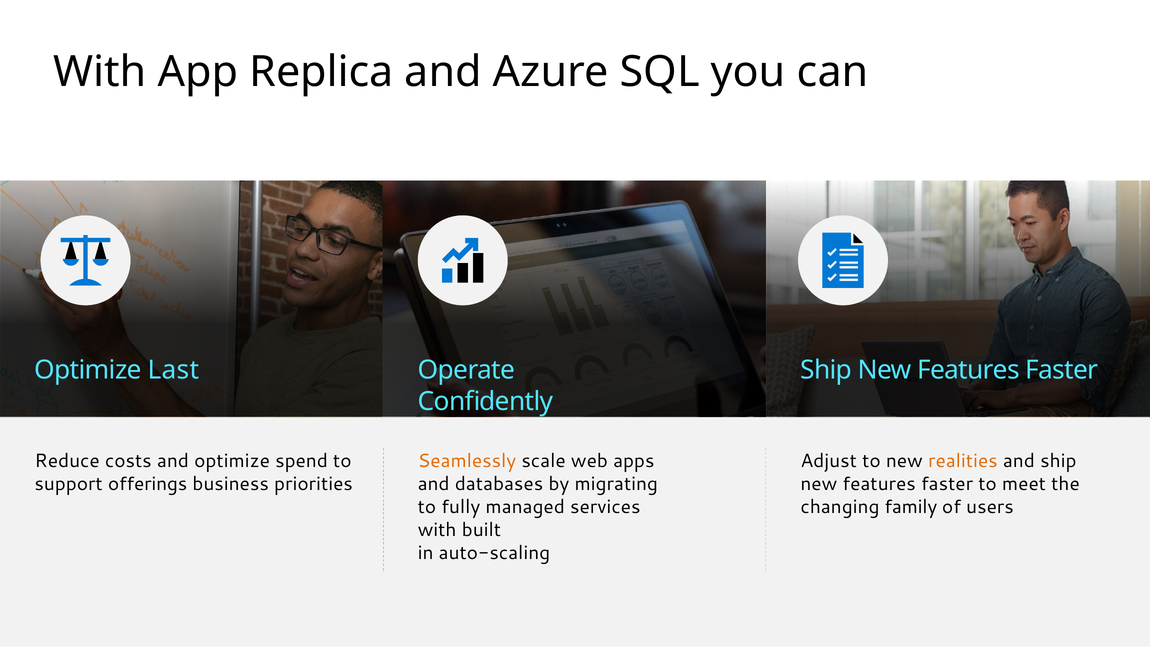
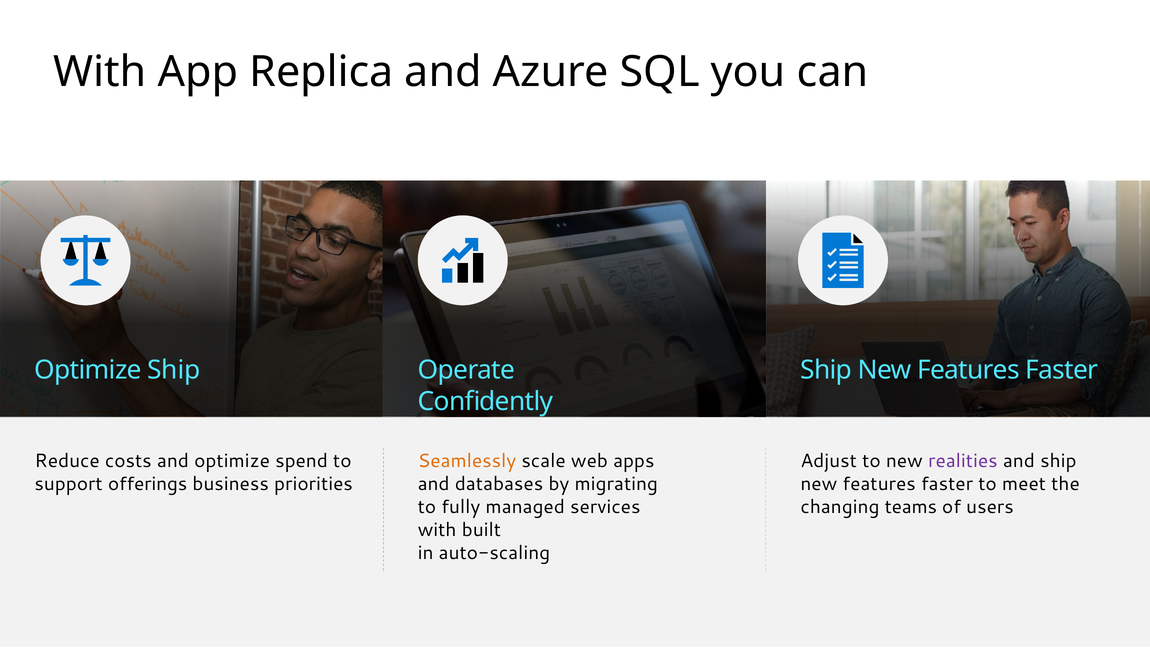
Optimize Last: Last -> Ship
realities colour: orange -> purple
family: family -> teams
